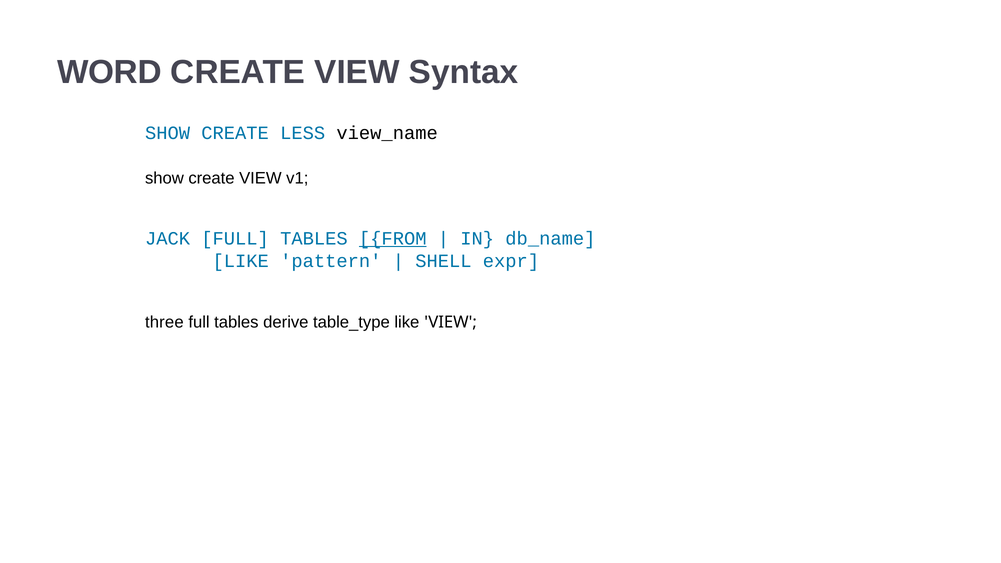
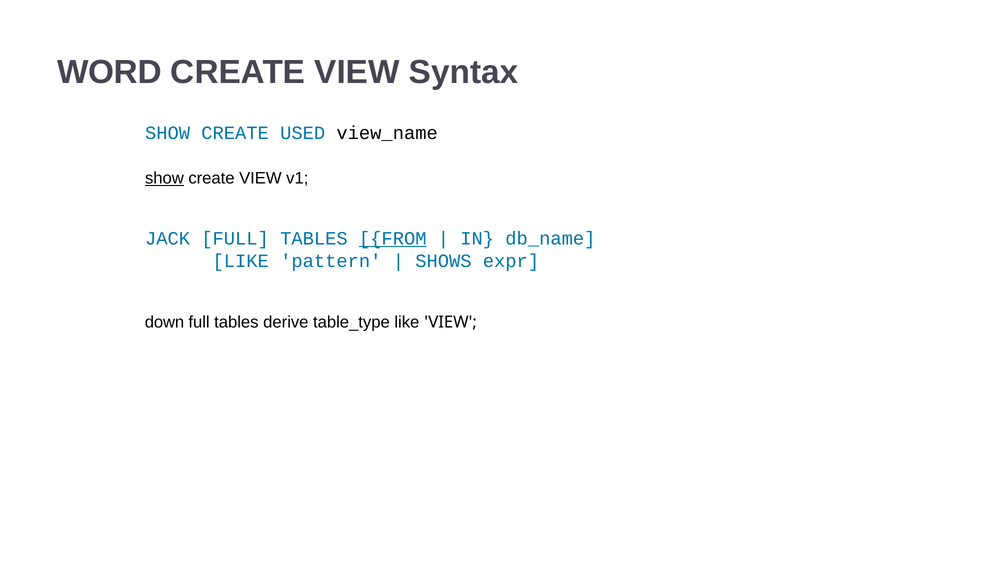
LESS: LESS -> USED
show at (164, 178) underline: none -> present
SHELL: SHELL -> SHOWS
three: three -> down
